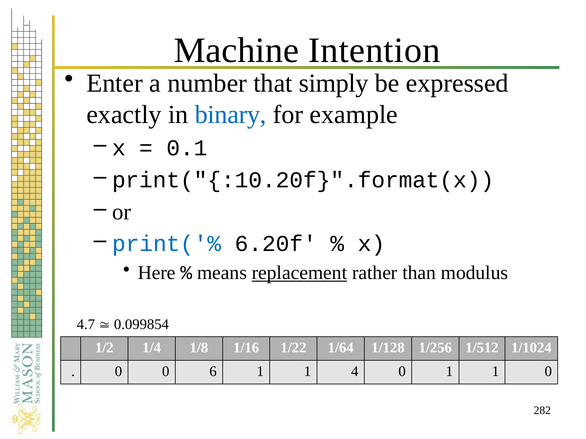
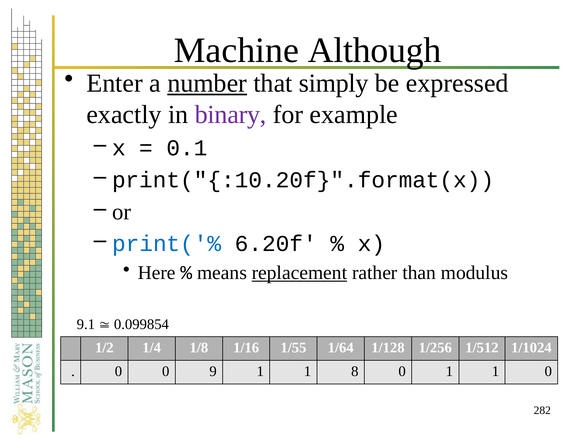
Intention: Intention -> Although
number underline: none -> present
binary colour: blue -> purple
4.7: 4.7 -> 9.1
1/22: 1/22 -> 1/55
6: 6 -> 9
4: 4 -> 8
